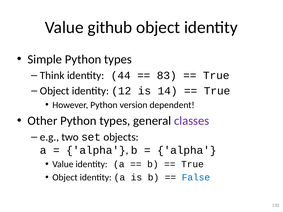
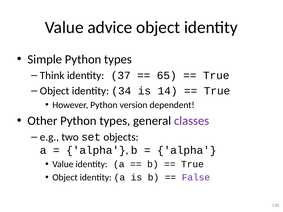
github: github -> advice
44: 44 -> 37
83: 83 -> 65
12: 12 -> 34
False colour: blue -> purple
